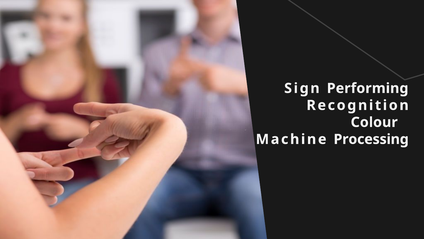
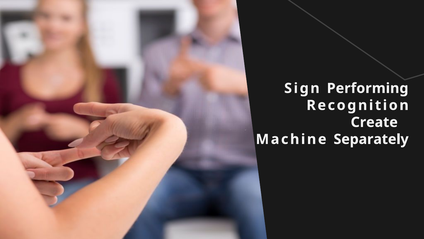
Colour: Colour -> Create
Processing: Processing -> Separately
